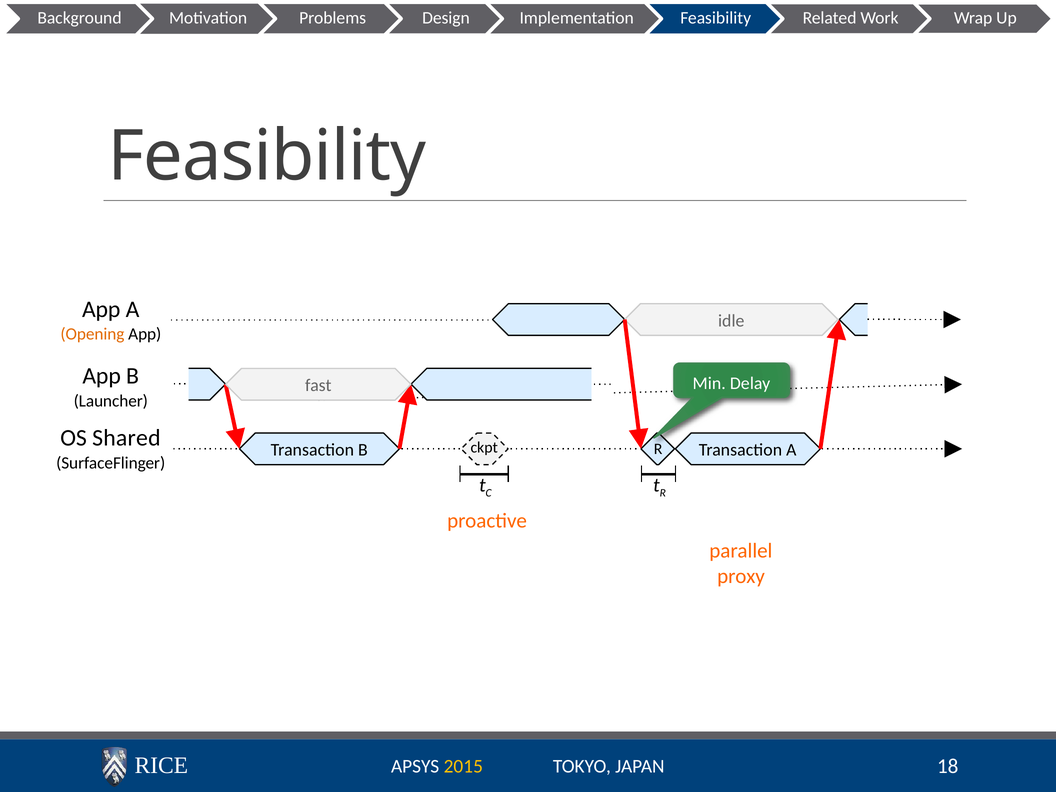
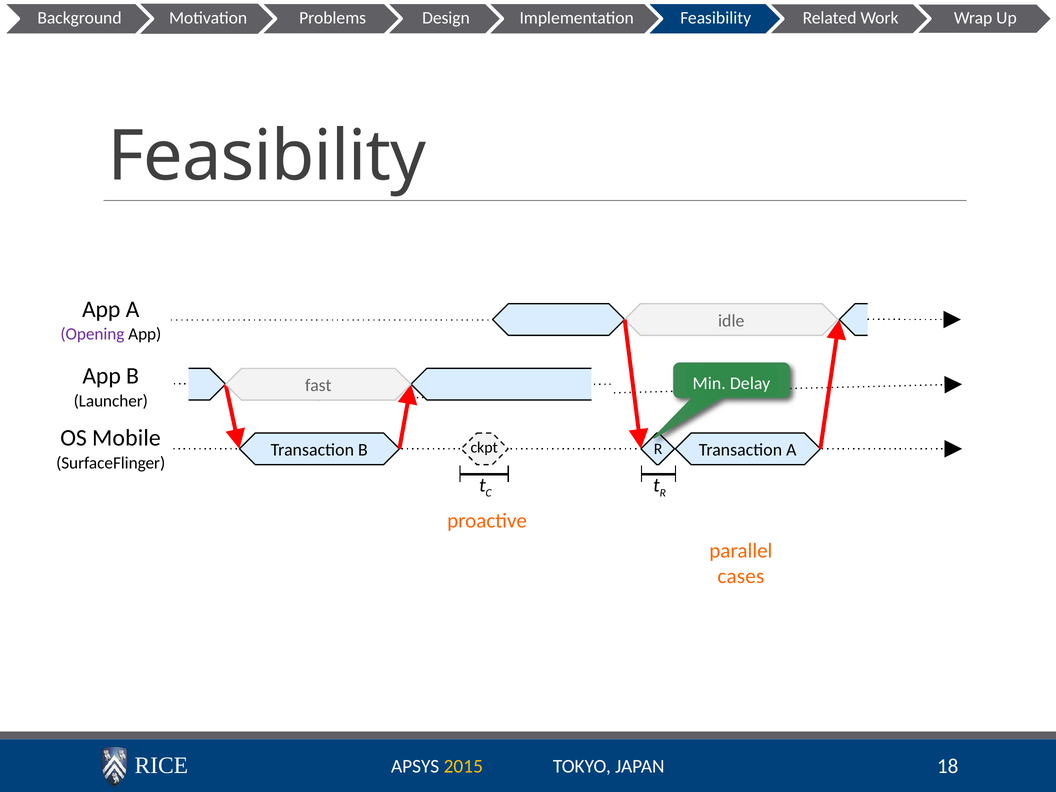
Opening colour: orange -> purple
Shared: Shared -> Mobile
proxy: proxy -> cases
